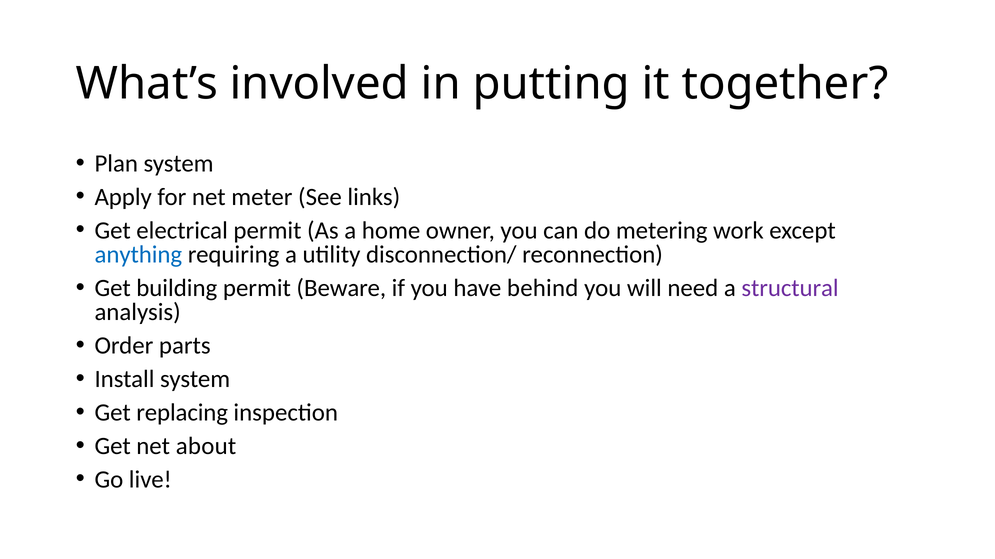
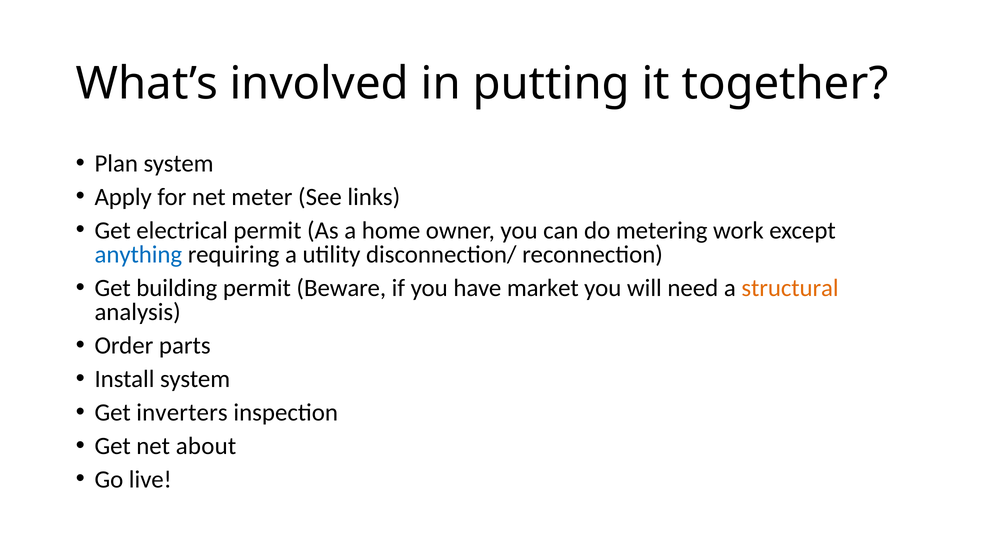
behind: behind -> market
structural colour: purple -> orange
replacing: replacing -> inverters
